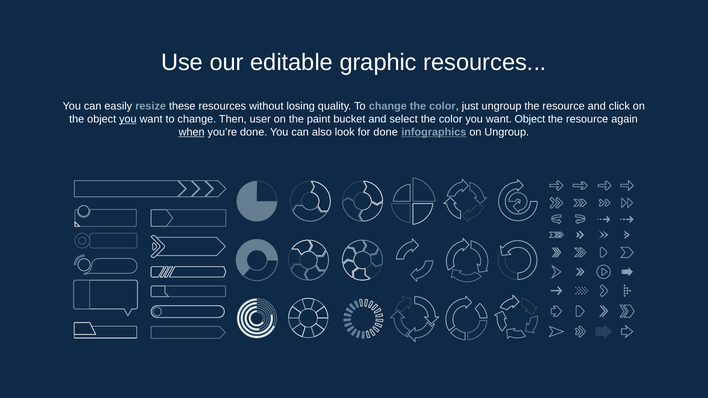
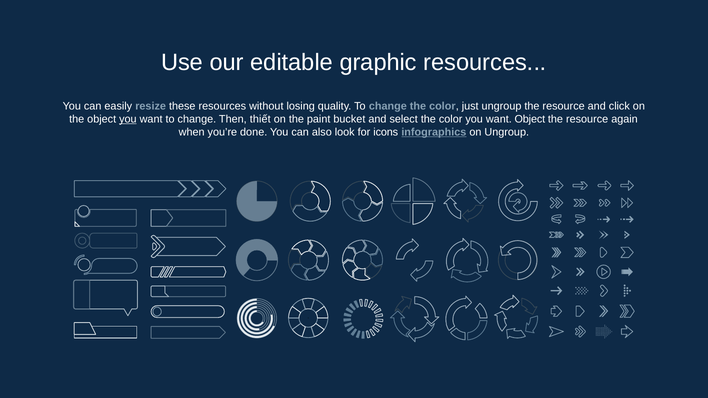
user: user -> thiết
when underline: present -> none
for done: done -> icons
